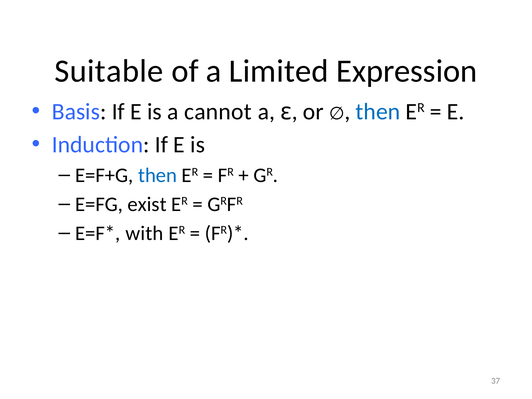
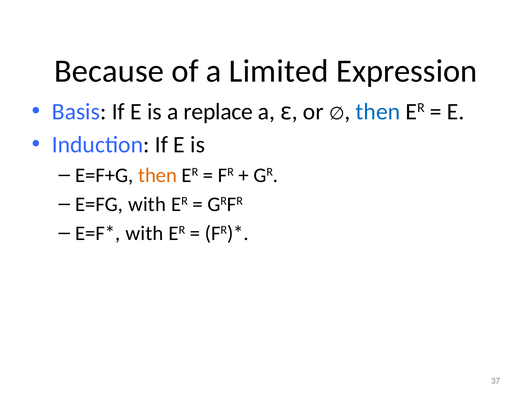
Suitable: Suitable -> Because
cannot: cannot -> replace
then at (158, 175) colour: blue -> orange
E=FG exist: exist -> with
